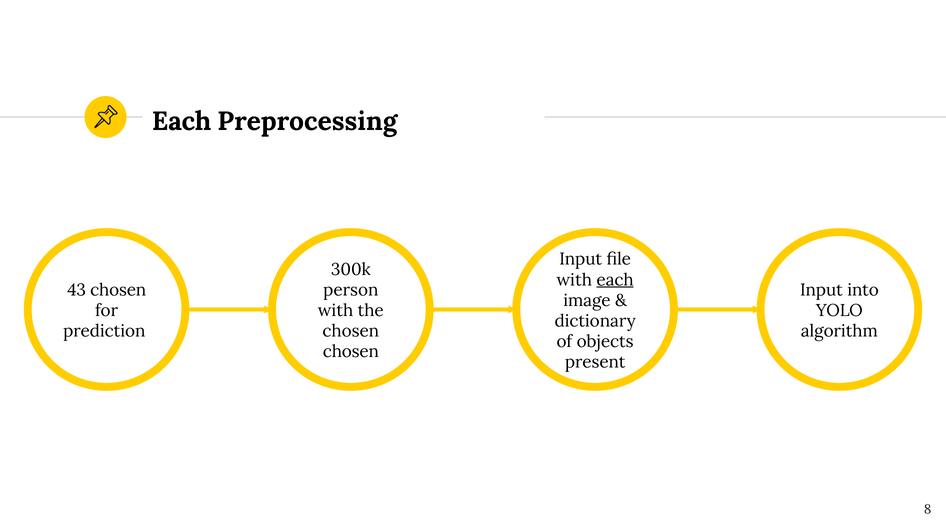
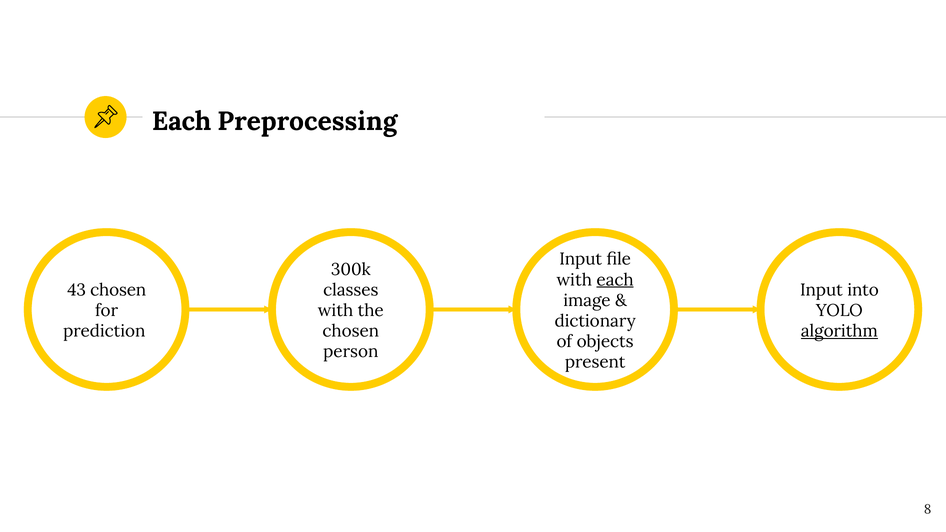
person: person -> classes
algorithm underline: none -> present
chosen at (351, 352): chosen -> person
